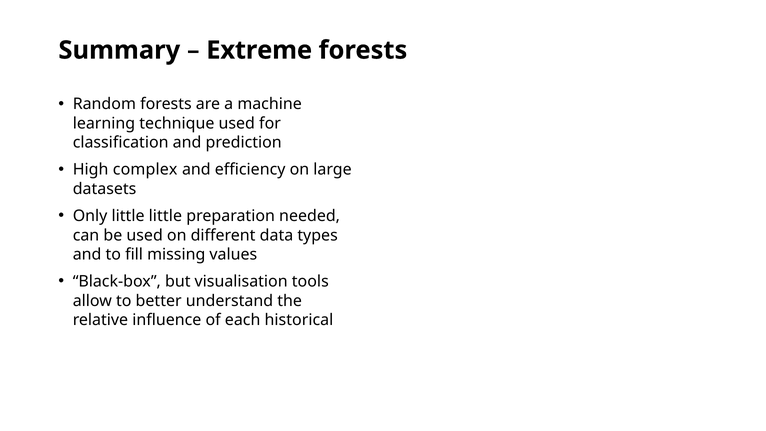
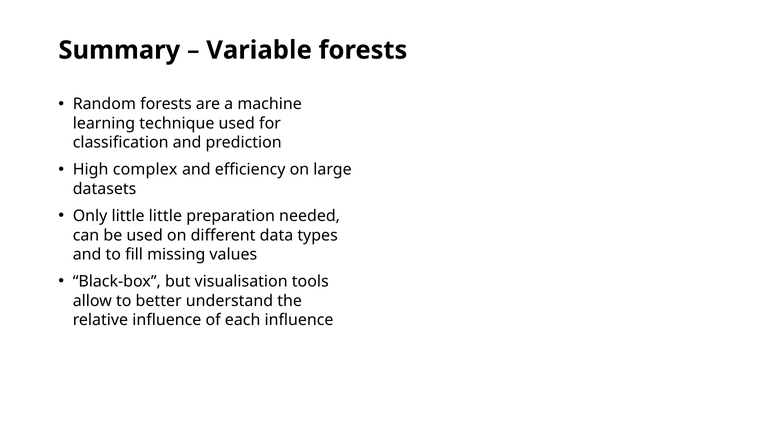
Extreme: Extreme -> Variable
each historical: historical -> influence
